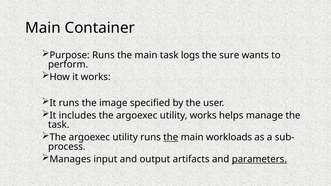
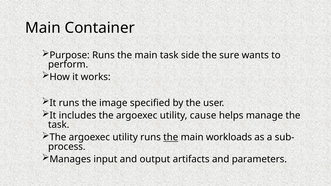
logs: logs -> side
utility works: works -> cause
parameters underline: present -> none
